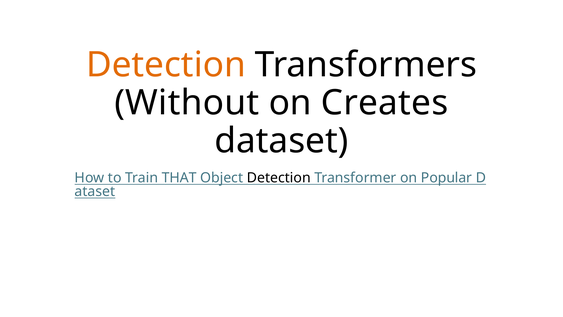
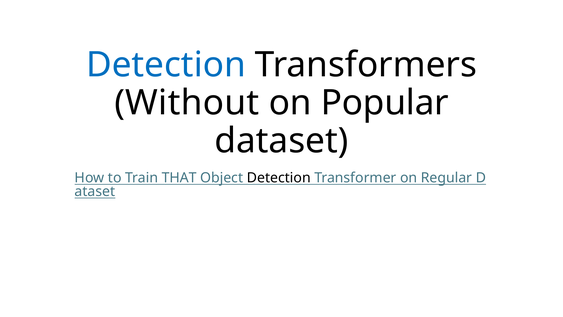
Detection at (166, 65) colour: orange -> blue
Creates: Creates -> Popular
Popular: Popular -> Regular
